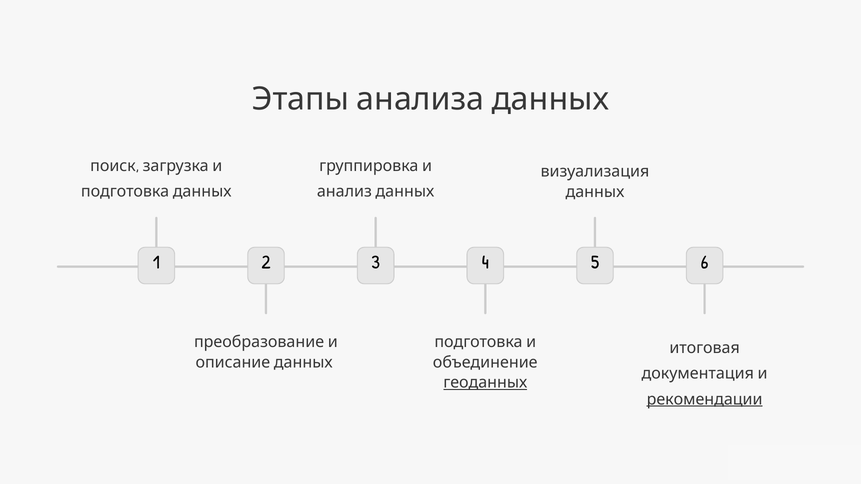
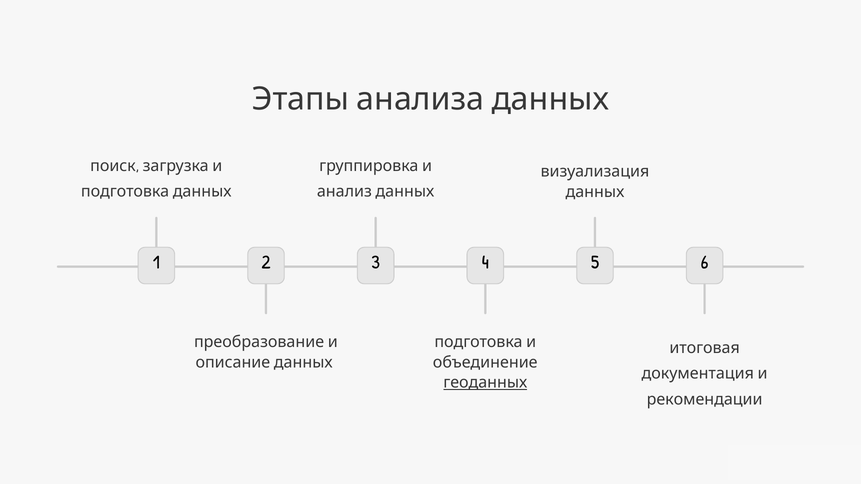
рекомендации underline: present -> none
